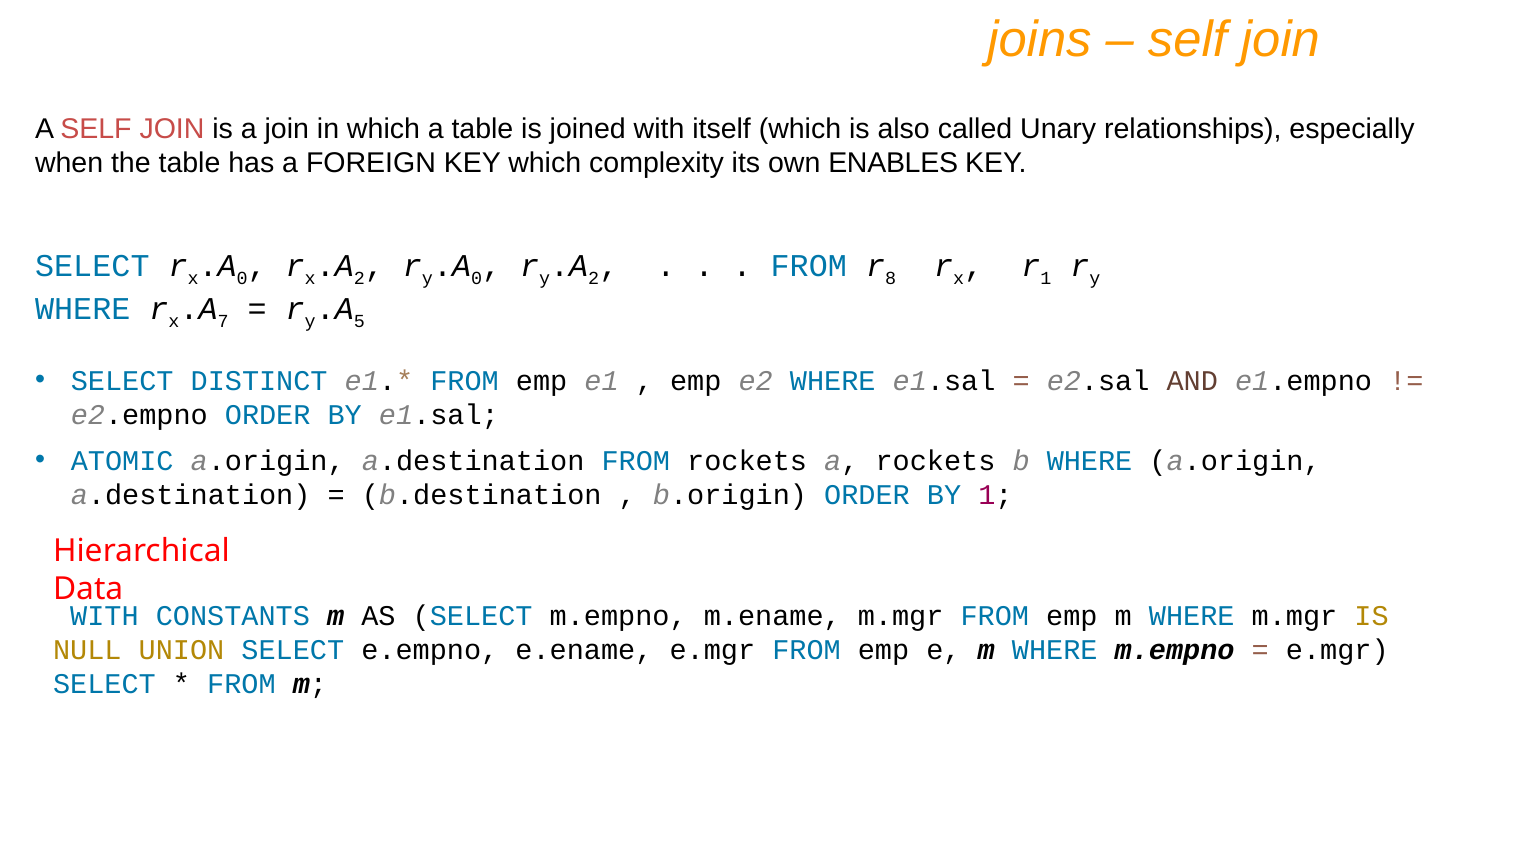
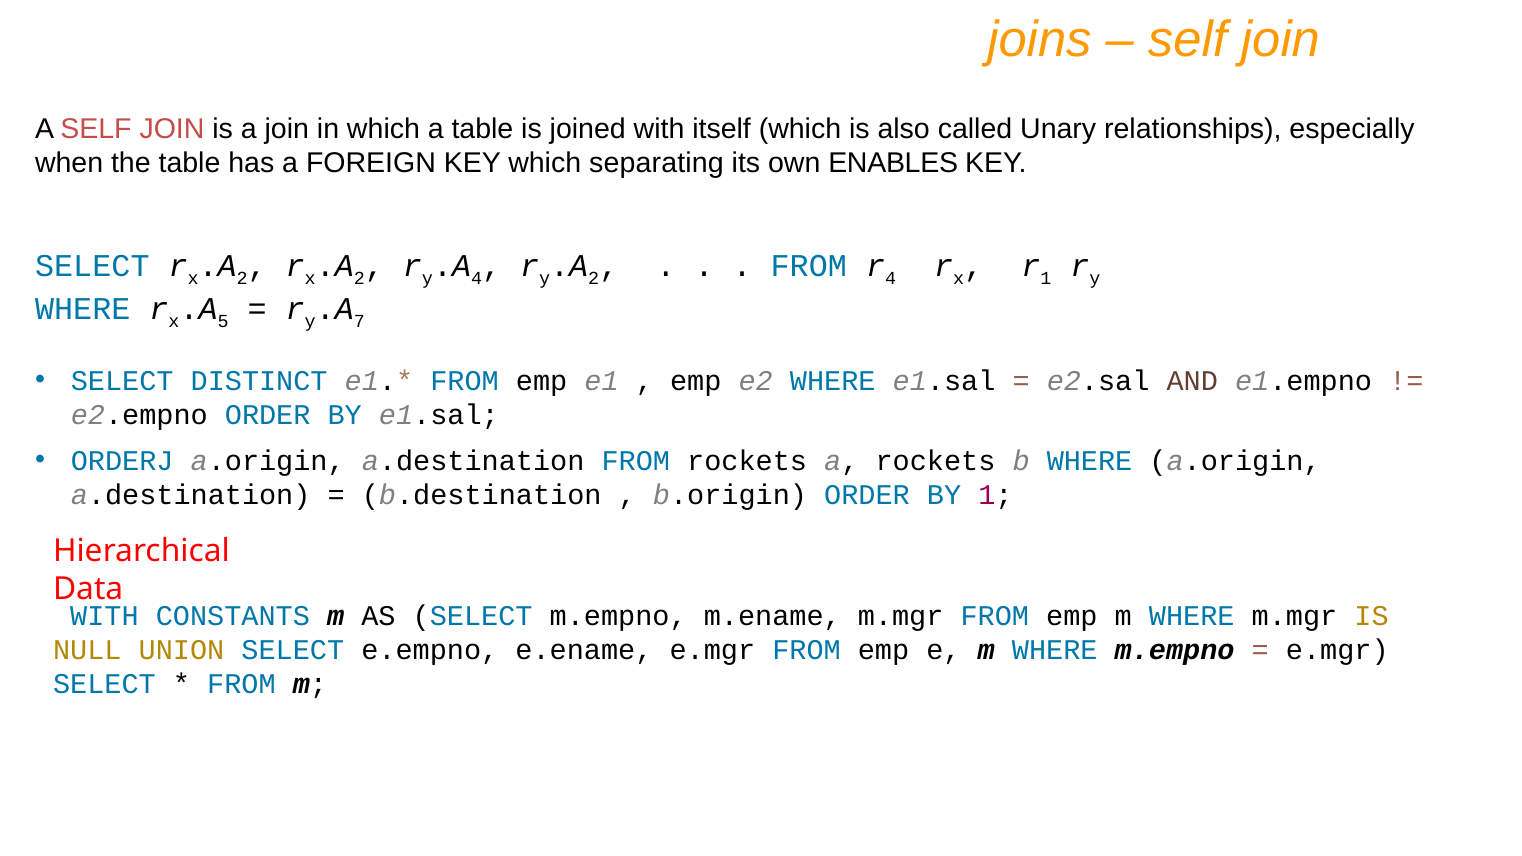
complexity: complexity -> separating
0 at (242, 278): 0 -> 2
0 at (477, 278): 0 -> 4
8 at (891, 278): 8 -> 4
7: 7 -> 5
5: 5 -> 7
ATOMIC: ATOMIC -> ORDERJ
